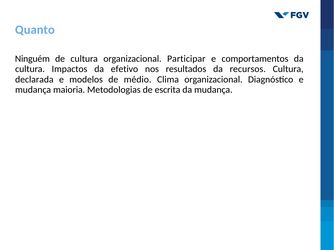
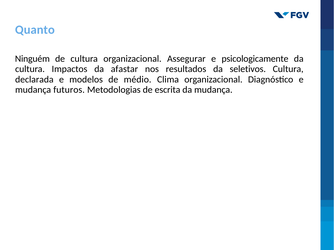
Participar: Participar -> Assegurar
comportamentos: comportamentos -> psicologicamente
efetivo: efetivo -> afastar
recursos: recursos -> seletivos
maioria: maioria -> futuros
